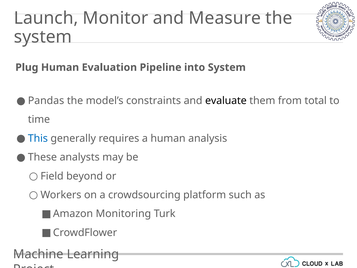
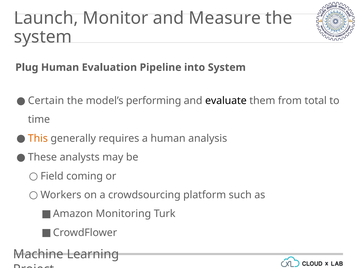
Pandas: Pandas -> Certain
constraints: constraints -> performing
This colour: blue -> orange
beyond: beyond -> coming
